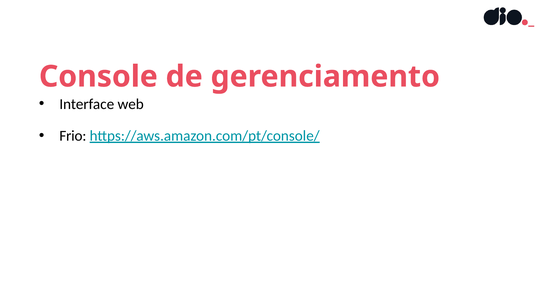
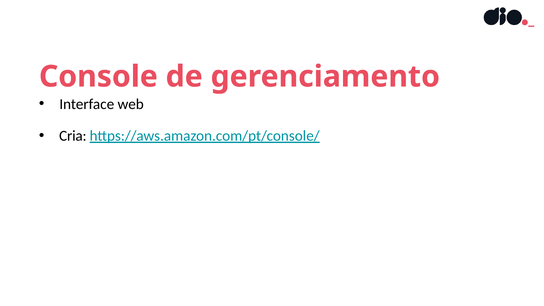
Frio: Frio -> Cria
